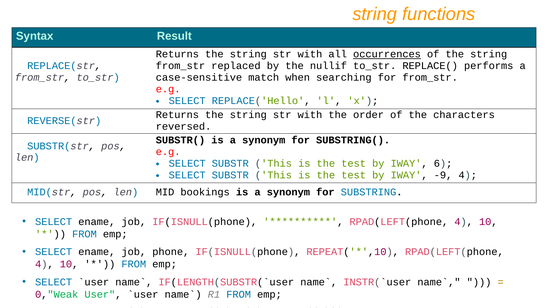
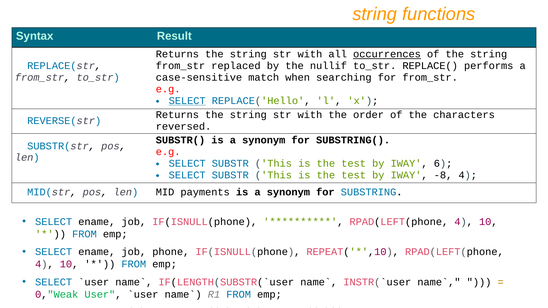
SELECT at (187, 101) underline: none -> present
-9: -9 -> -8
bookings: bookings -> payments
